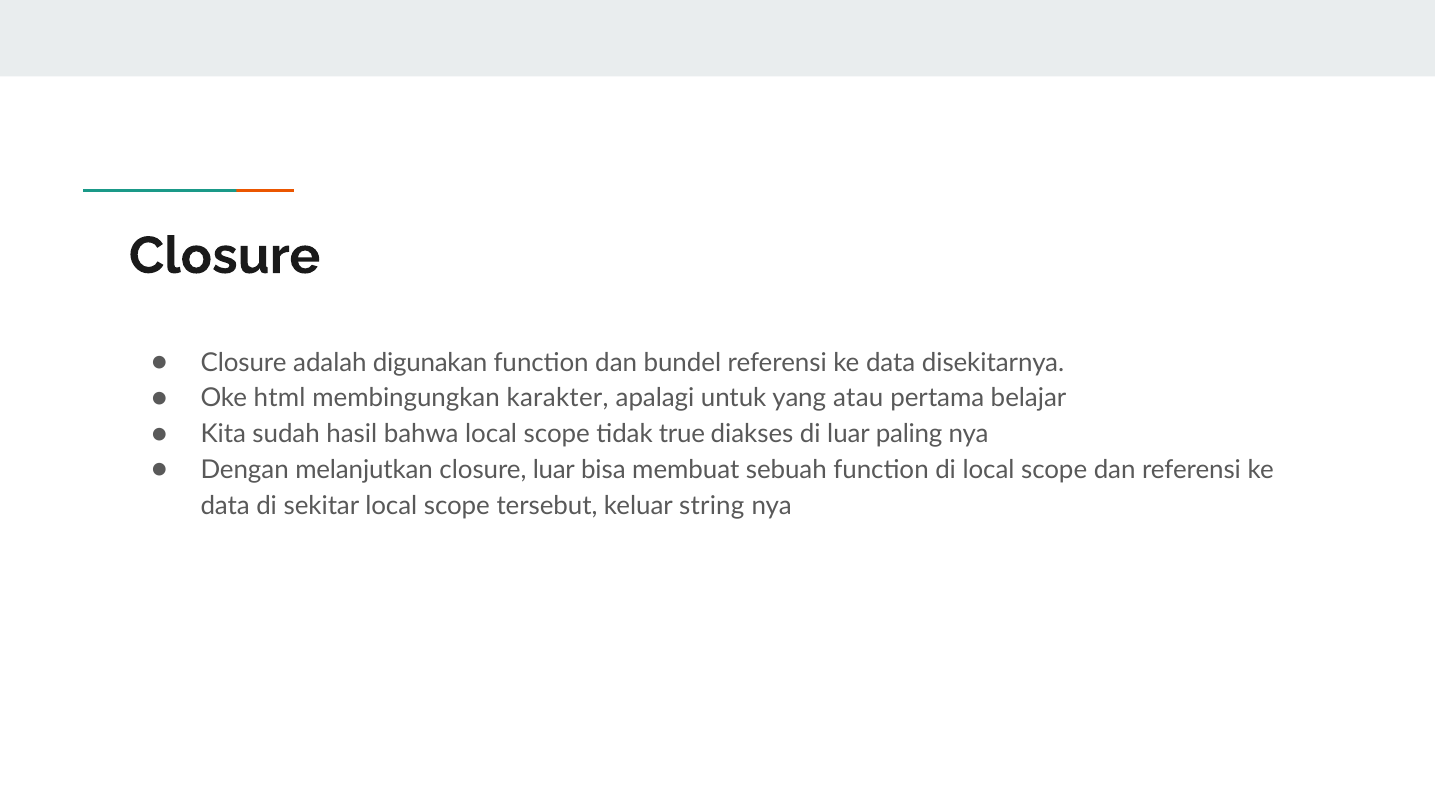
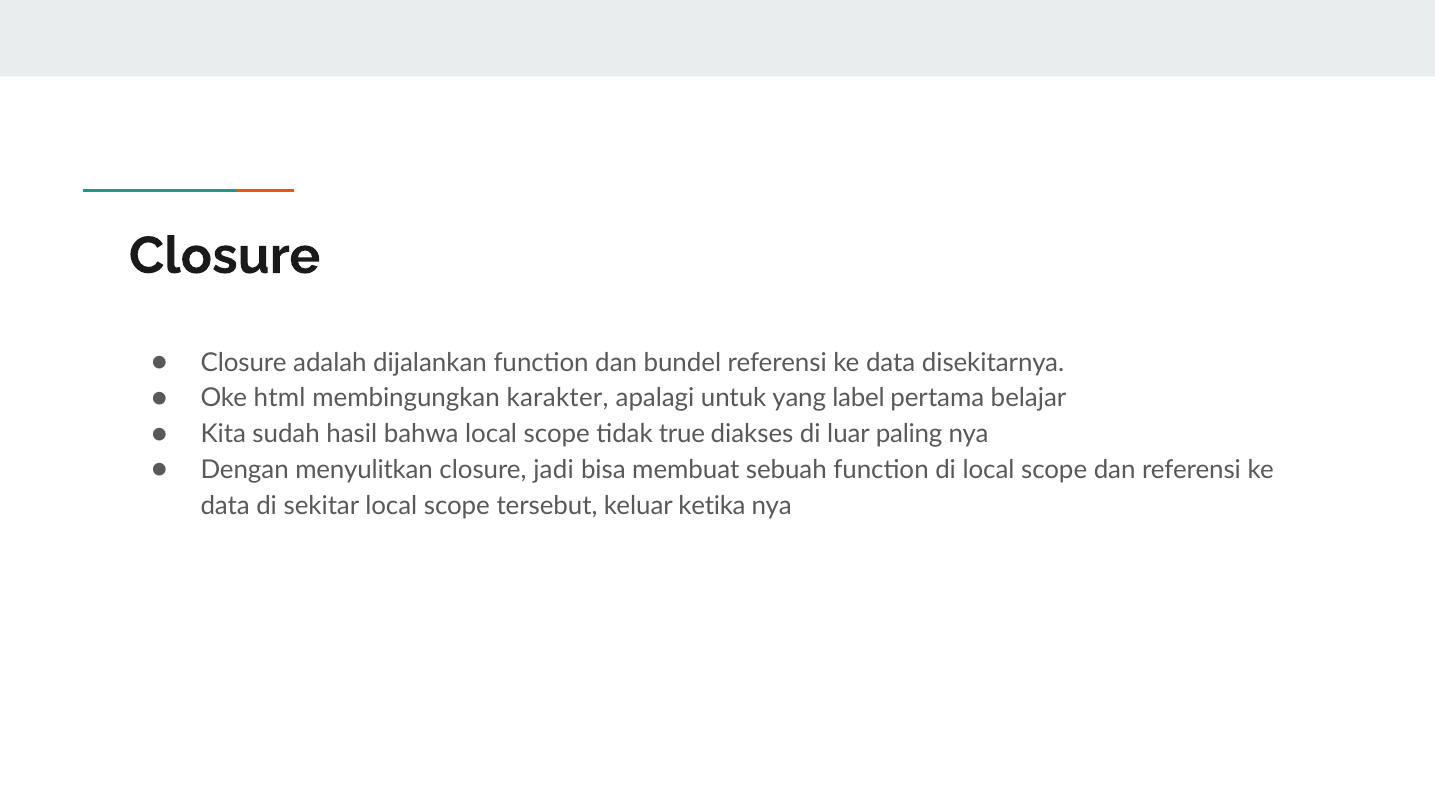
digunakan: digunakan -> dijalankan
atau: atau -> label
melanjutkan: melanjutkan -> menyulitkan
closure luar: luar -> jadi
string: string -> ketika
